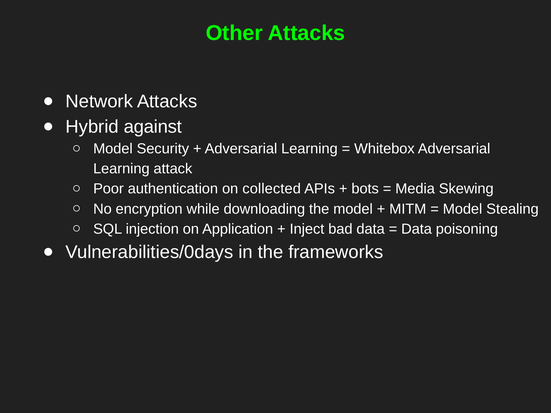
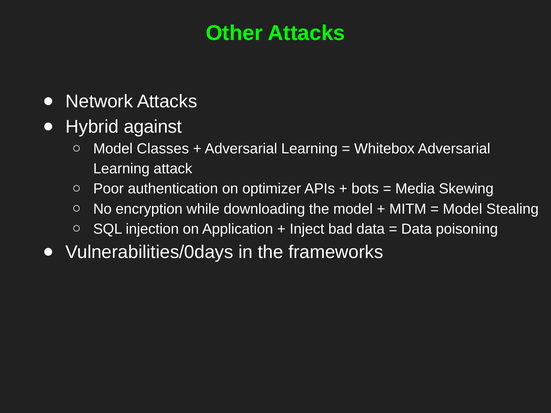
Security: Security -> Classes
collected: collected -> optimizer
